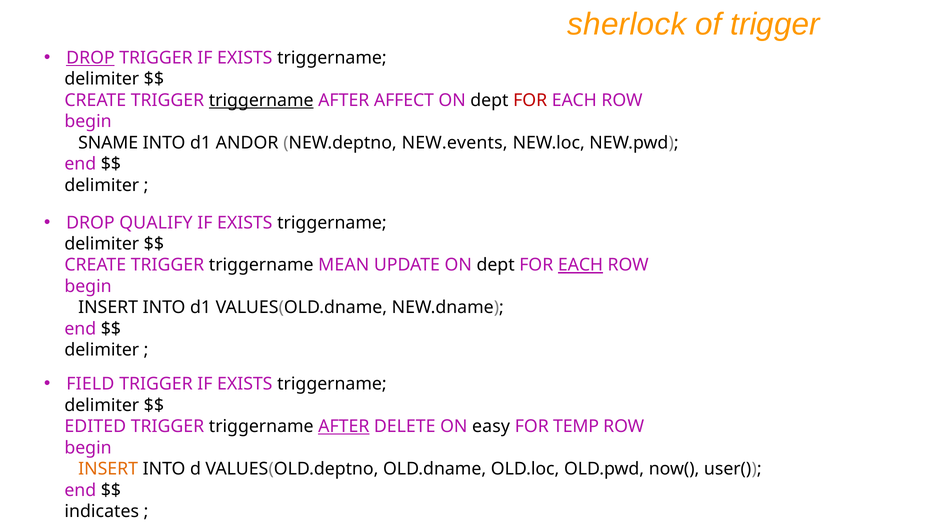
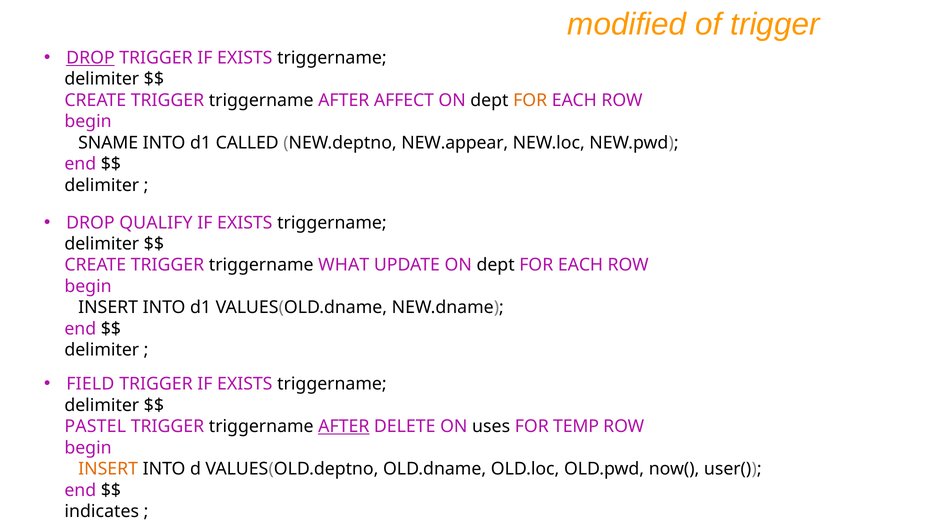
sherlock: sherlock -> modified
triggername at (261, 100) underline: present -> none
FOR at (530, 100) colour: red -> orange
ANDOR: ANDOR -> CALLED
NEW.events: NEW.events -> NEW.appear
MEAN: MEAN -> WHAT
EACH at (581, 265) underline: present -> none
EDITED: EDITED -> PASTEL
easy: easy -> uses
